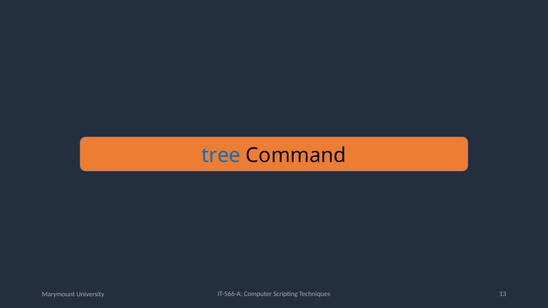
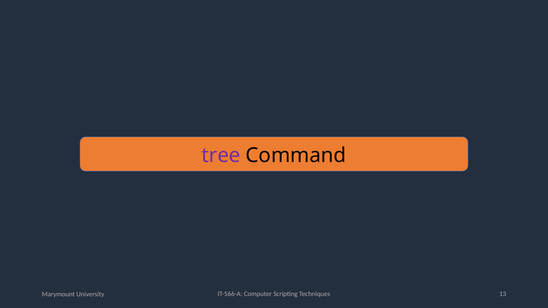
tree colour: blue -> purple
